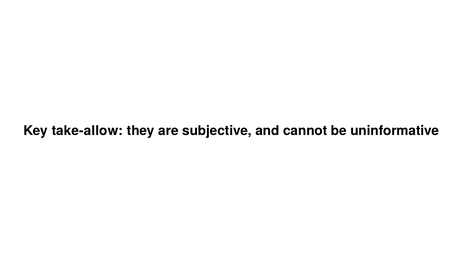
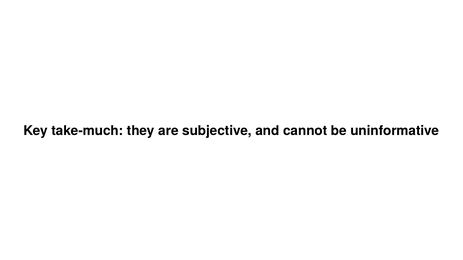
take-allow: take-allow -> take-much
